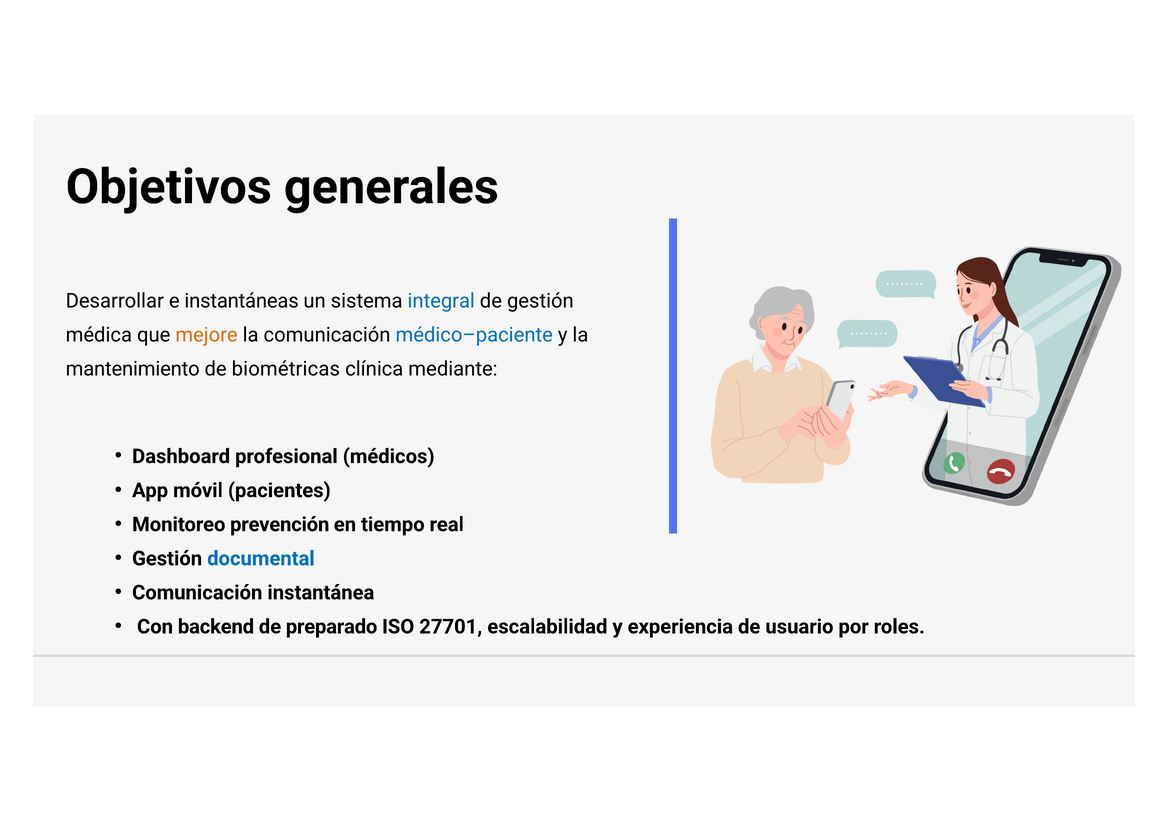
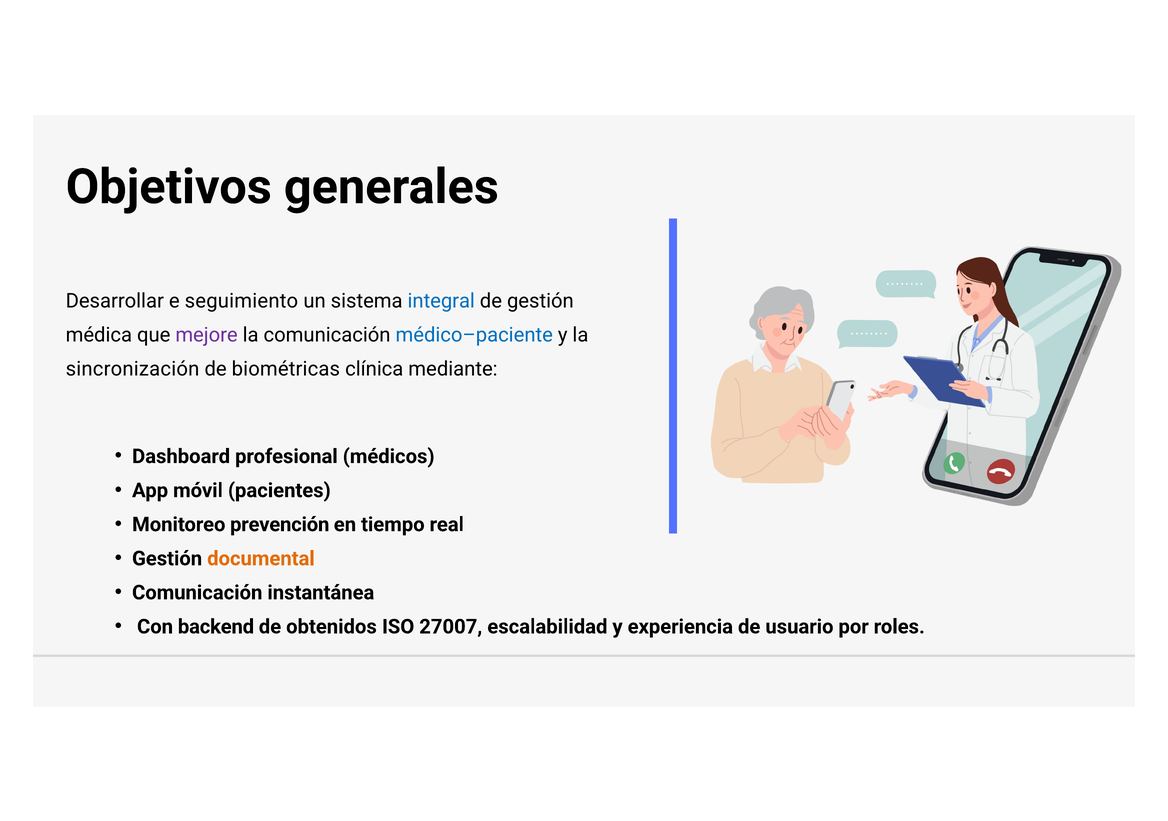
instantáneas: instantáneas -> seguimiento
mejore colour: orange -> purple
mantenimiento: mantenimiento -> sincronización
documental colour: blue -> orange
preparado: preparado -> obtenidos
27701: 27701 -> 27007
